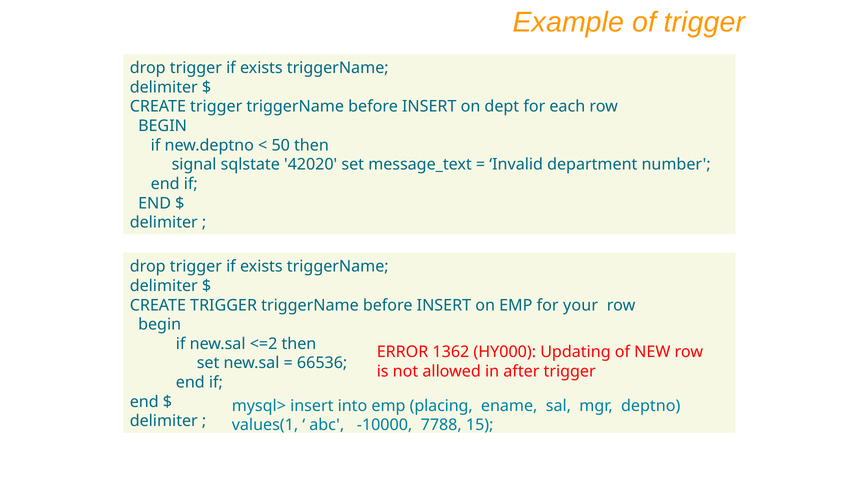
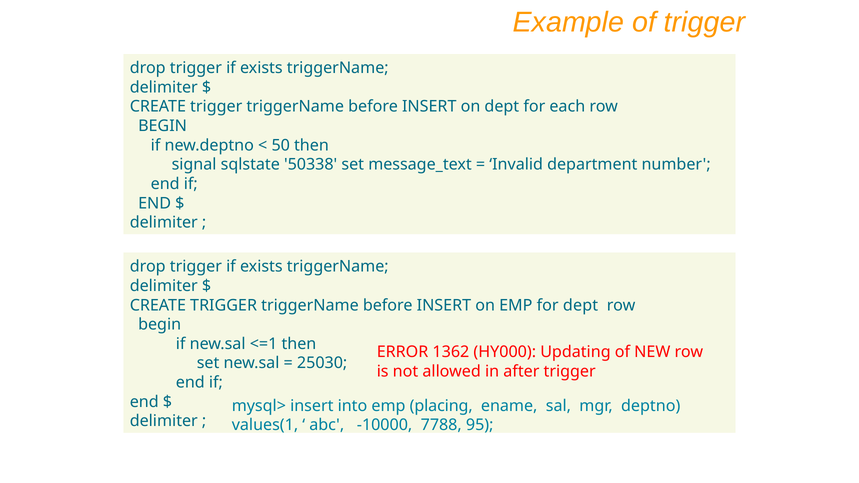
42020: 42020 -> 50338
for your: your -> dept
<=2: <=2 -> <=1
66536: 66536 -> 25030
15: 15 -> 95
